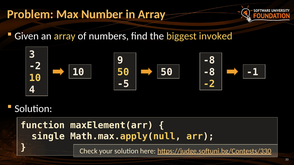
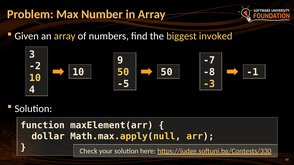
-8 at (209, 60): -8 -> -7
-2 at (209, 84): -2 -> -3
single: single -> dollar
